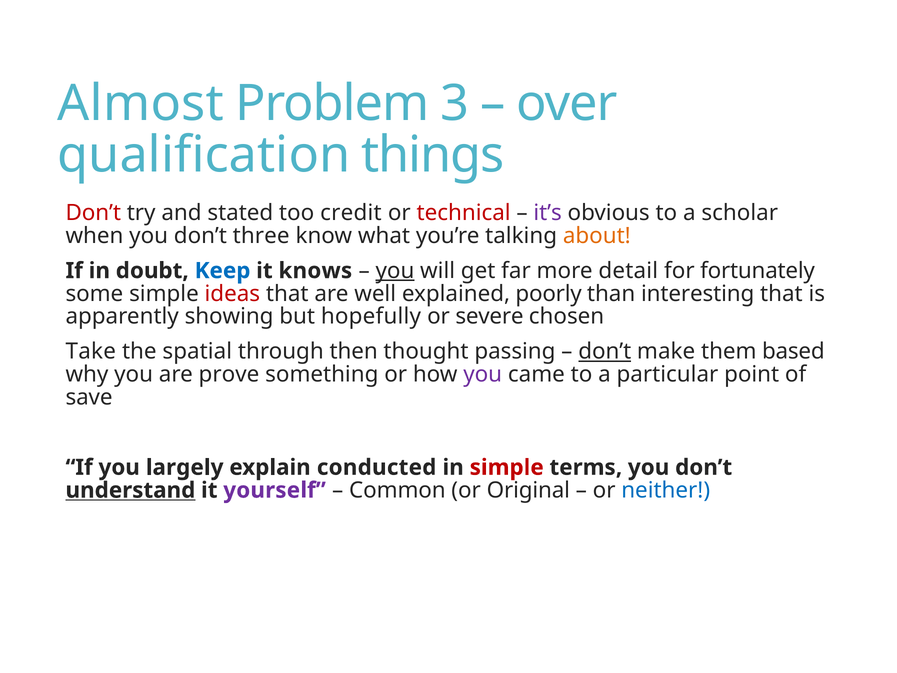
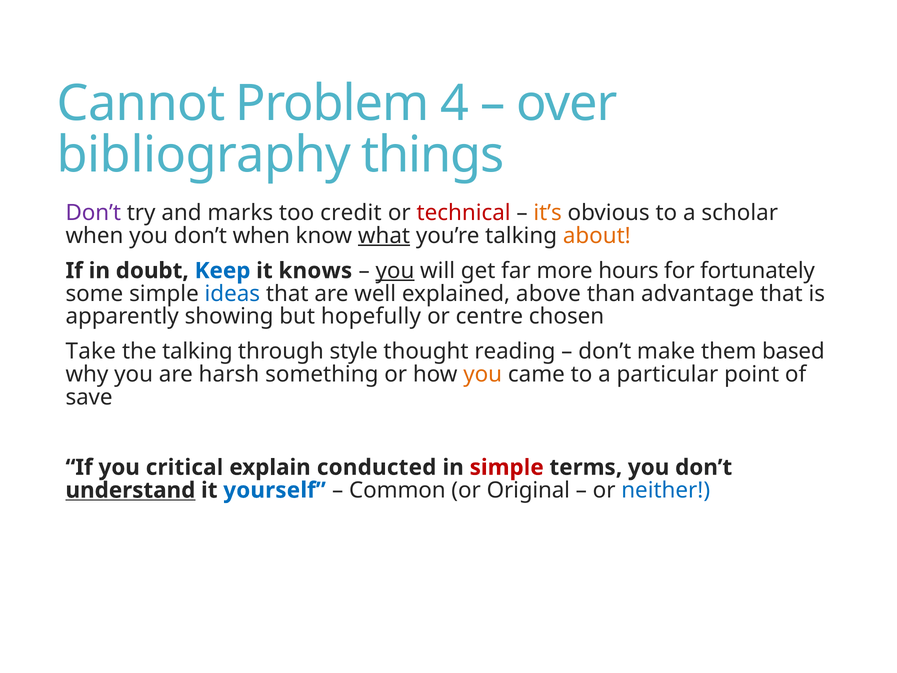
Almost: Almost -> Cannot
3: 3 -> 4
qualification: qualification -> bibliography
Don’t at (93, 213) colour: red -> purple
stated: stated -> marks
it’s colour: purple -> orange
don’t three: three -> when
what underline: none -> present
detail: detail -> hours
ideas colour: red -> blue
poorly: poorly -> above
interesting: interesting -> advantage
severe: severe -> centre
the spatial: spatial -> talking
then: then -> style
passing: passing -> reading
don’t at (605, 351) underline: present -> none
prove: prove -> harsh
you at (483, 374) colour: purple -> orange
largely: largely -> critical
yourself colour: purple -> blue
